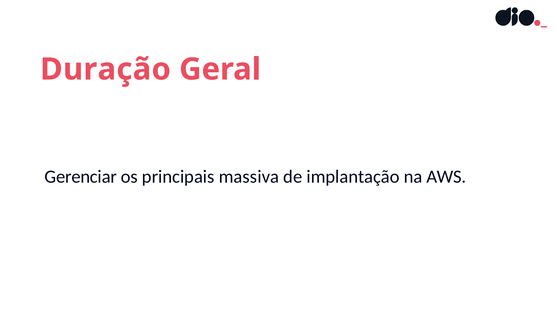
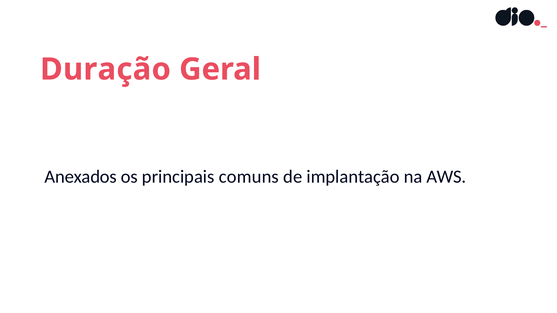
Gerenciar: Gerenciar -> Anexados
massiva: massiva -> comuns
